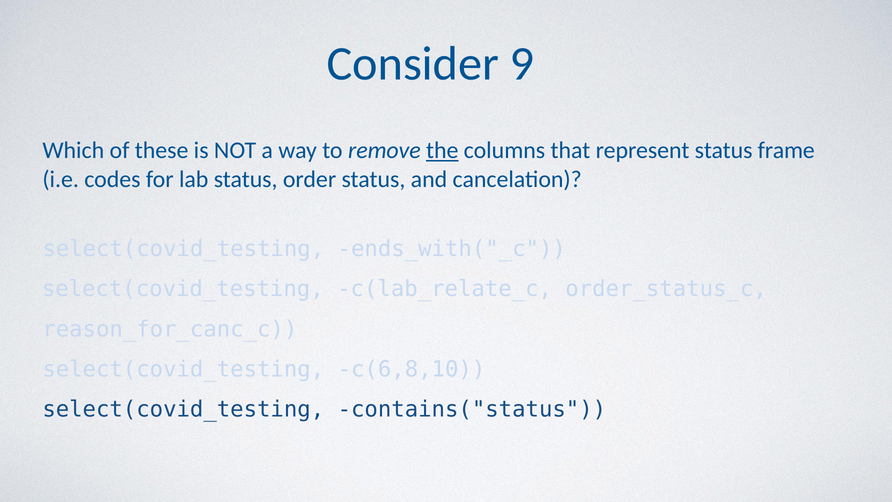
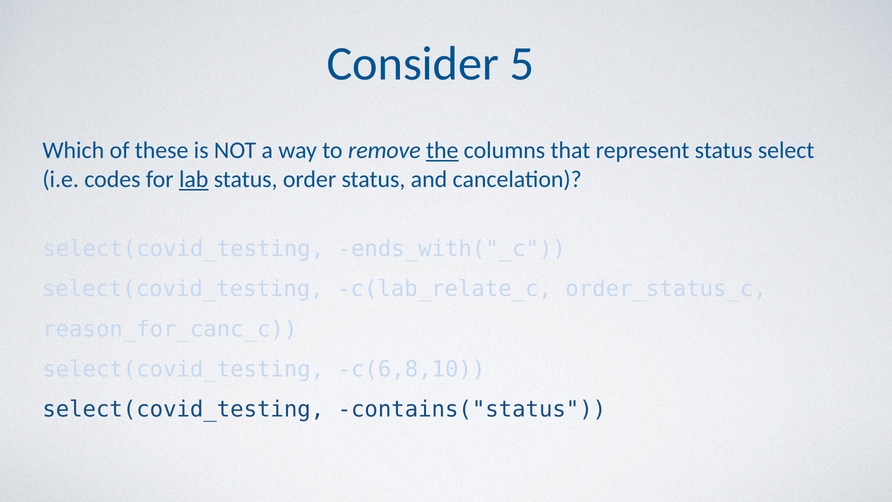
9: 9 -> 5
frame: frame -> select
lab underline: none -> present
